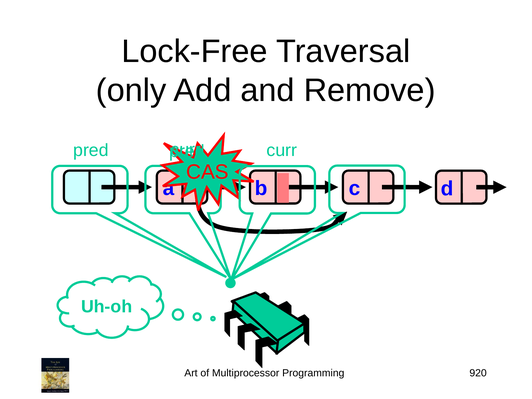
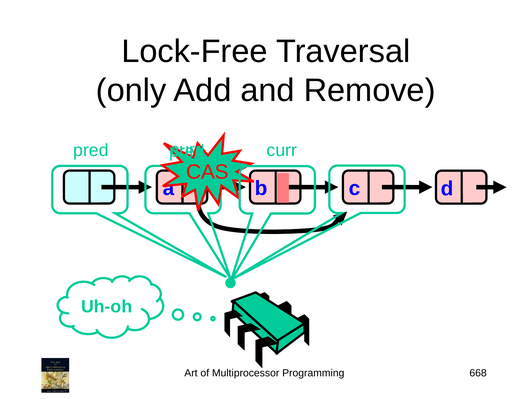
920: 920 -> 668
